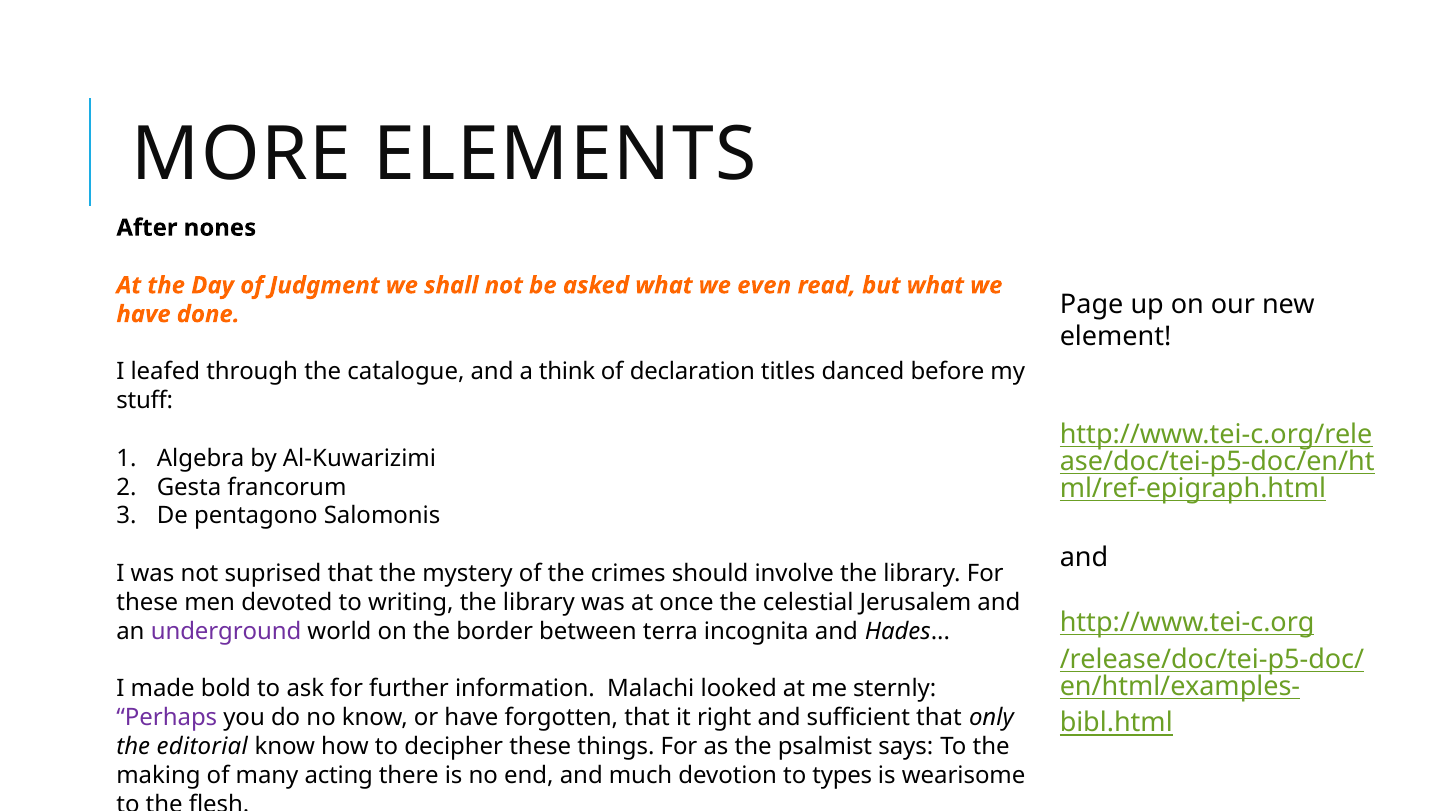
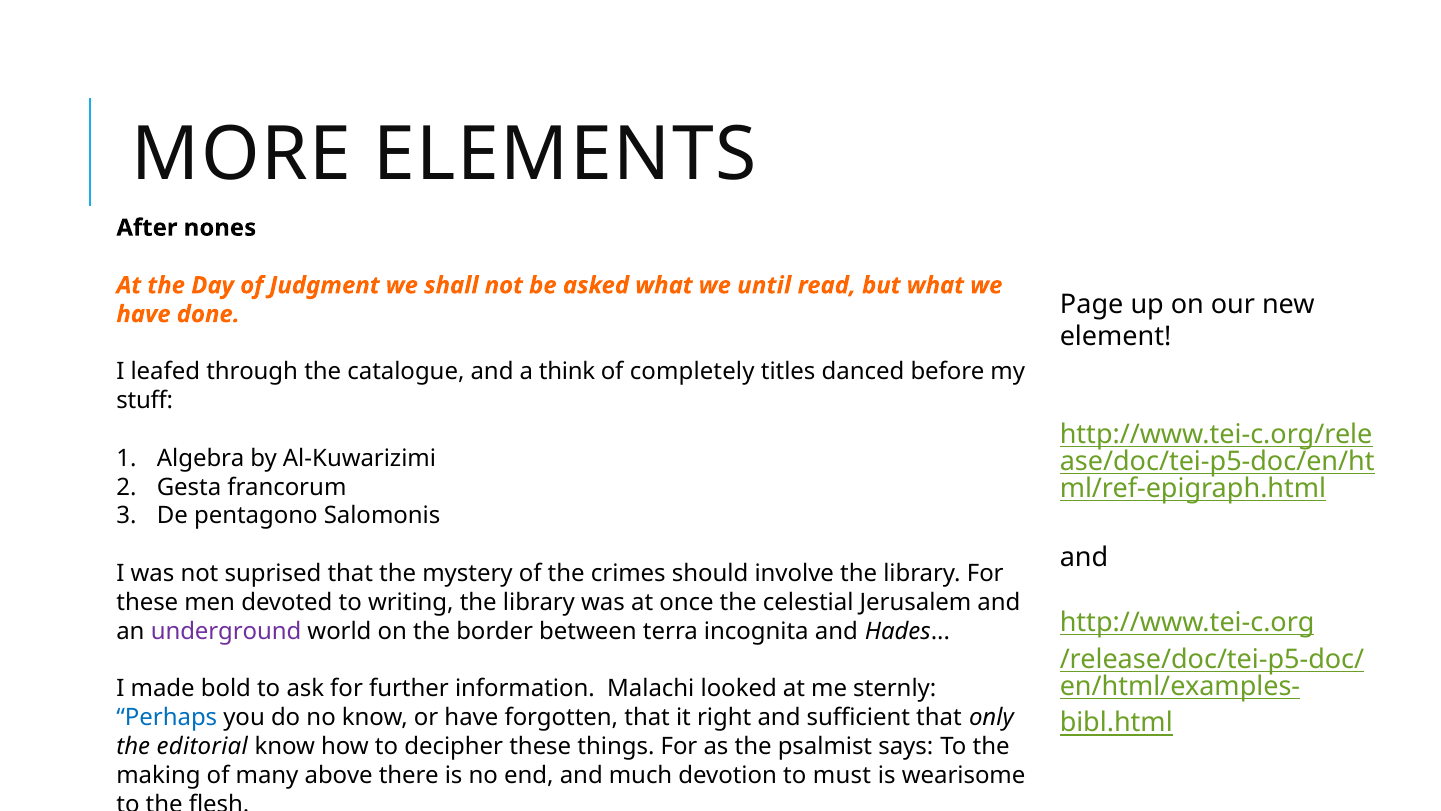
even: even -> until
declaration: declaration -> completely
Perhaps colour: purple -> blue
acting: acting -> above
types: types -> must
